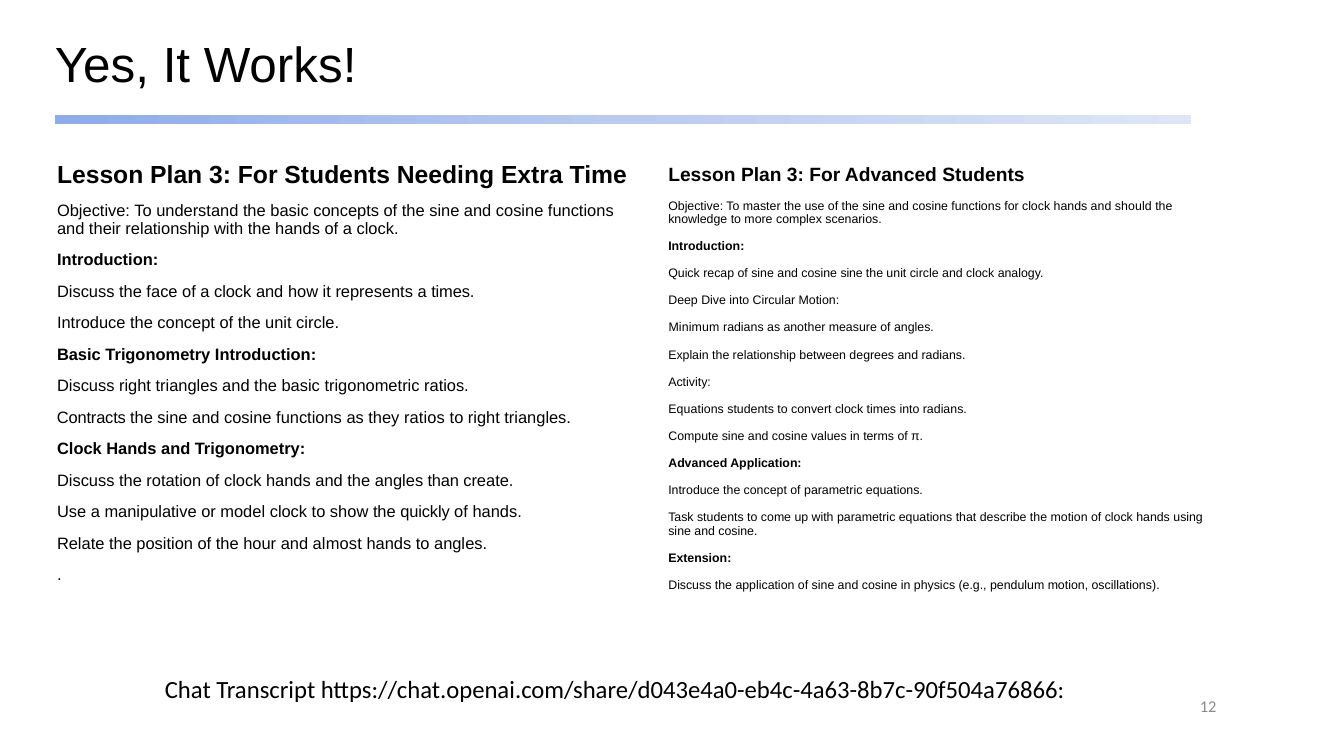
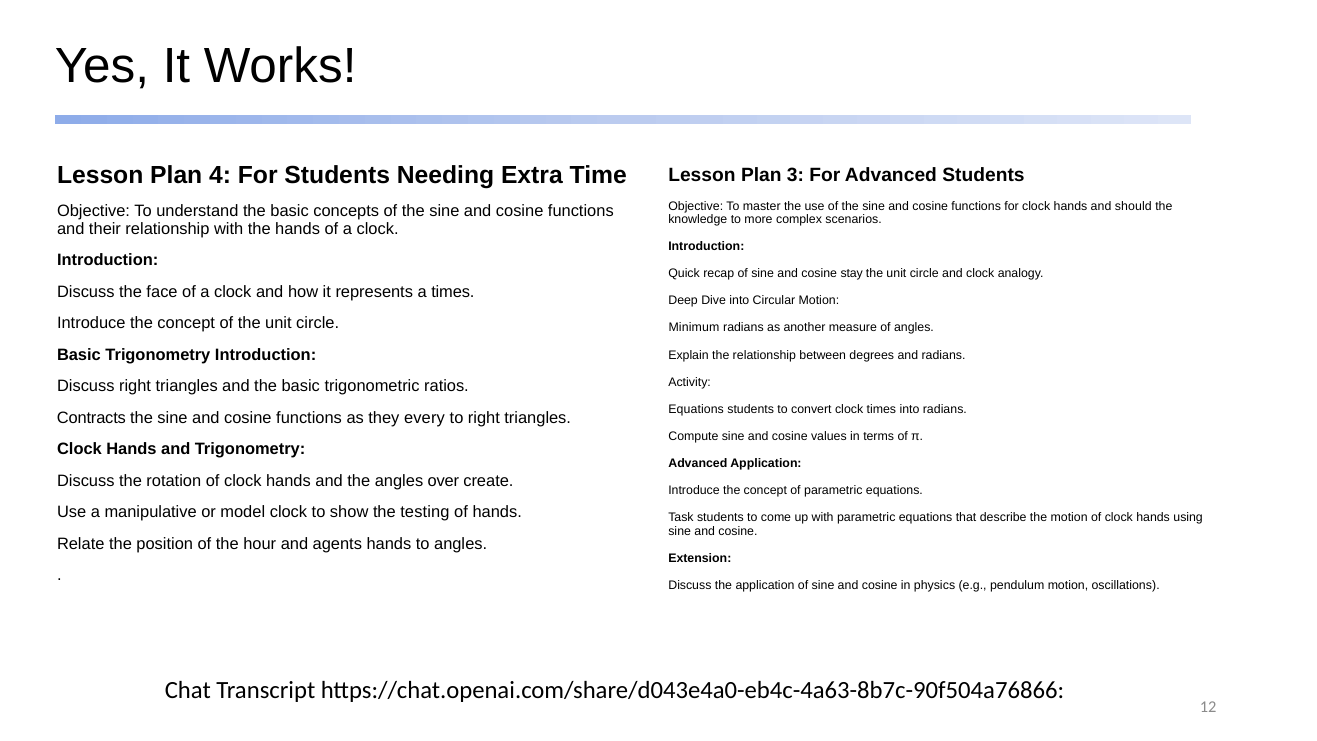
3 at (220, 175): 3 -> 4
cosine sine: sine -> stay
they ratios: ratios -> every
than: than -> over
quickly: quickly -> testing
almost: almost -> agents
